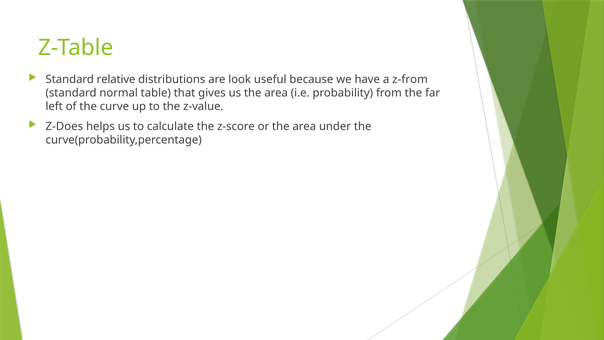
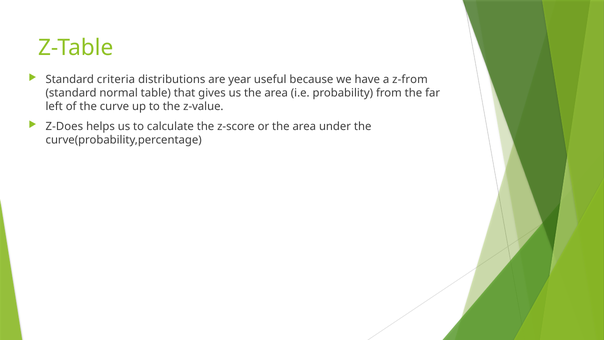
relative: relative -> criteria
look: look -> year
